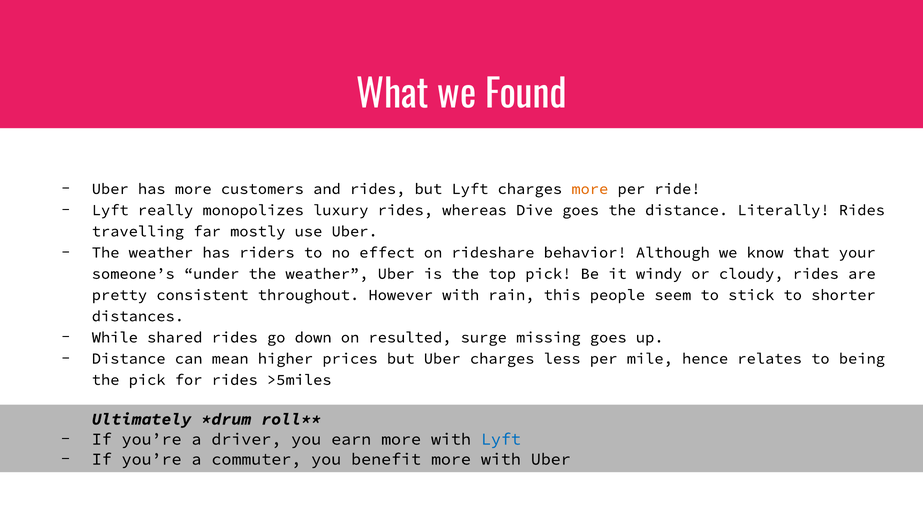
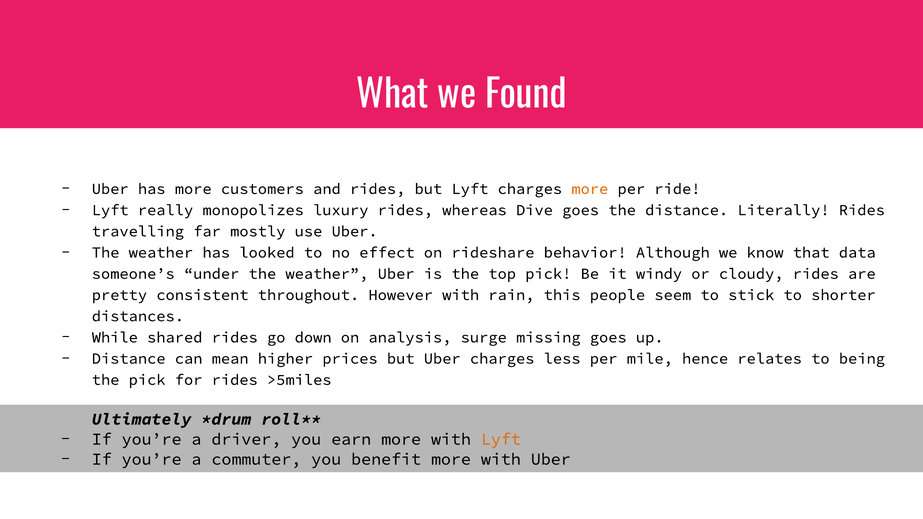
riders: riders -> looked
your: your -> data
resulted: resulted -> analysis
Lyft at (501, 439) colour: blue -> orange
